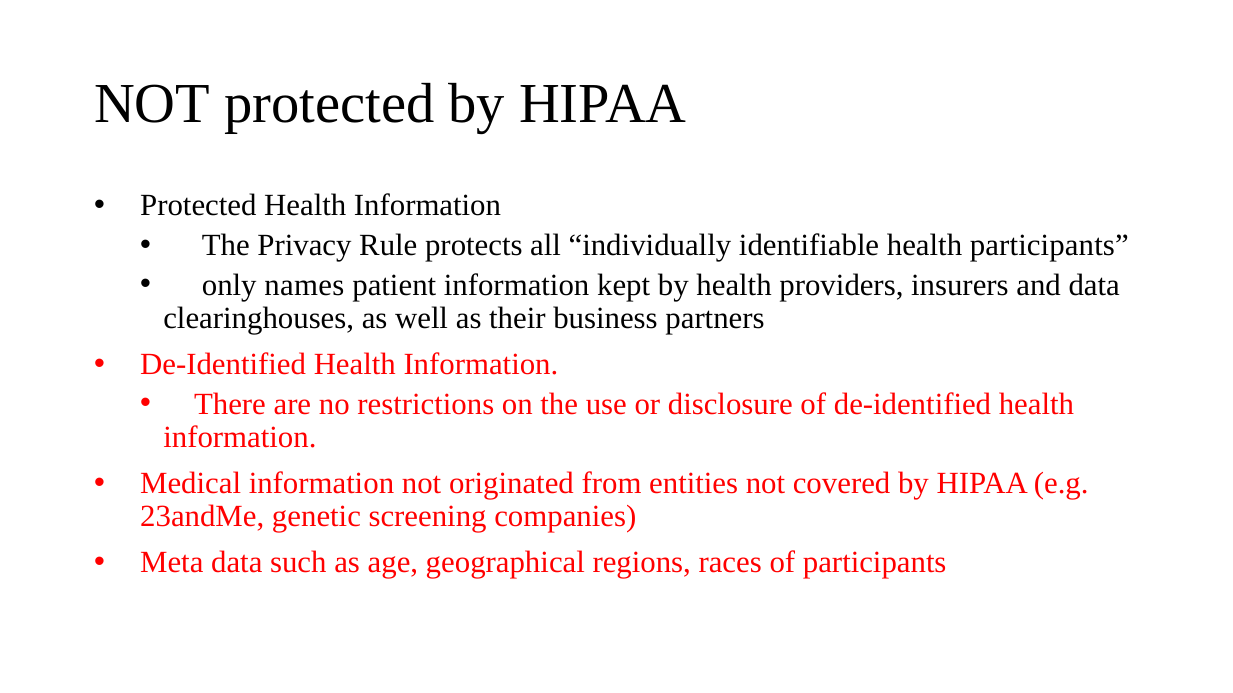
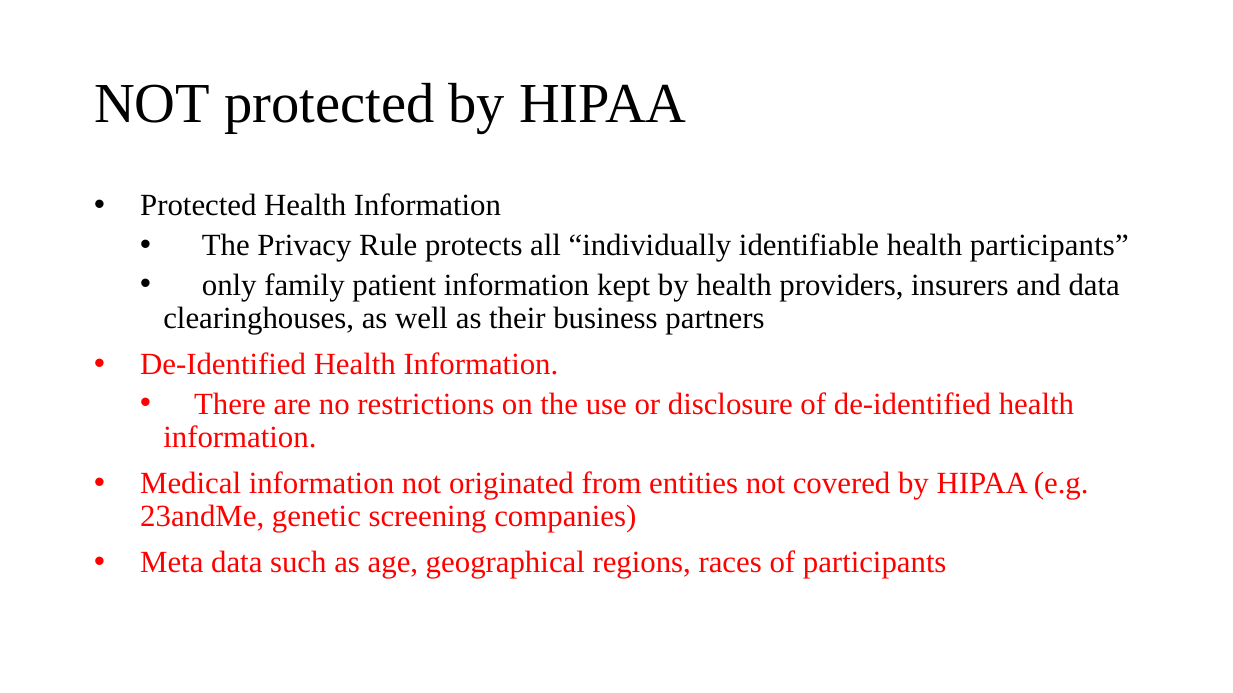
names: names -> family
